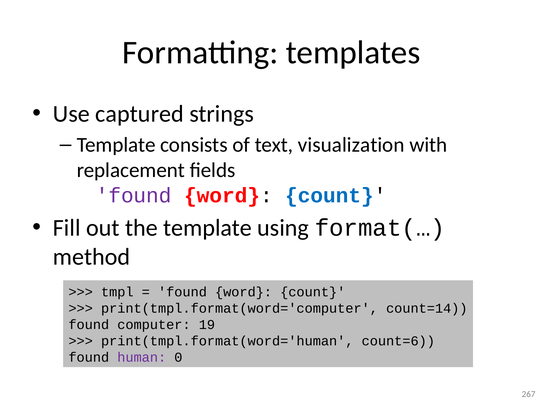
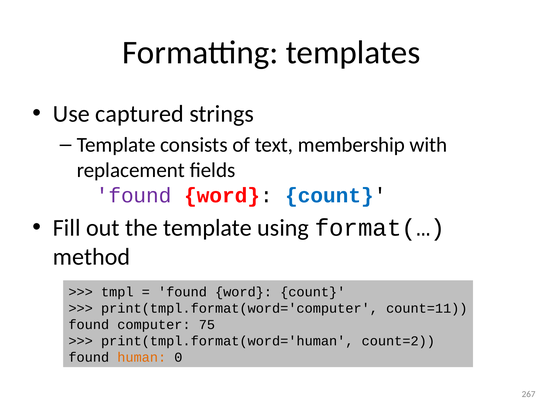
visualization: visualization -> membership
count=14: count=14 -> count=11
19: 19 -> 75
count=6: count=6 -> count=2
human colour: purple -> orange
